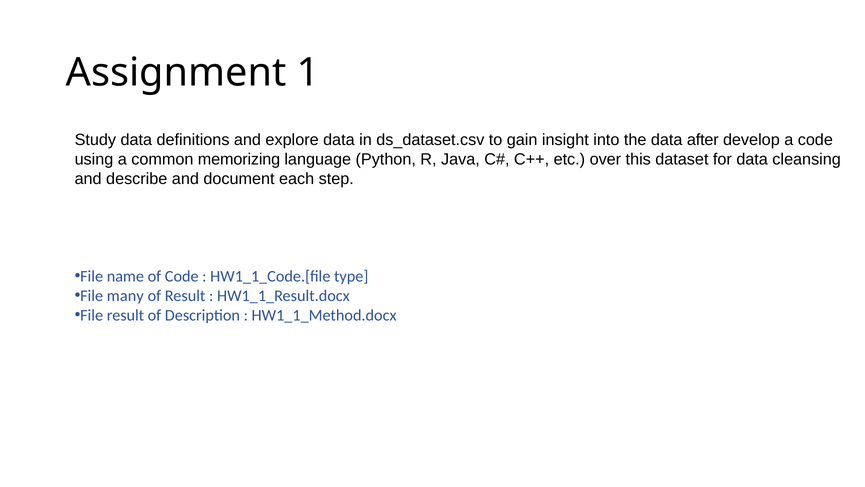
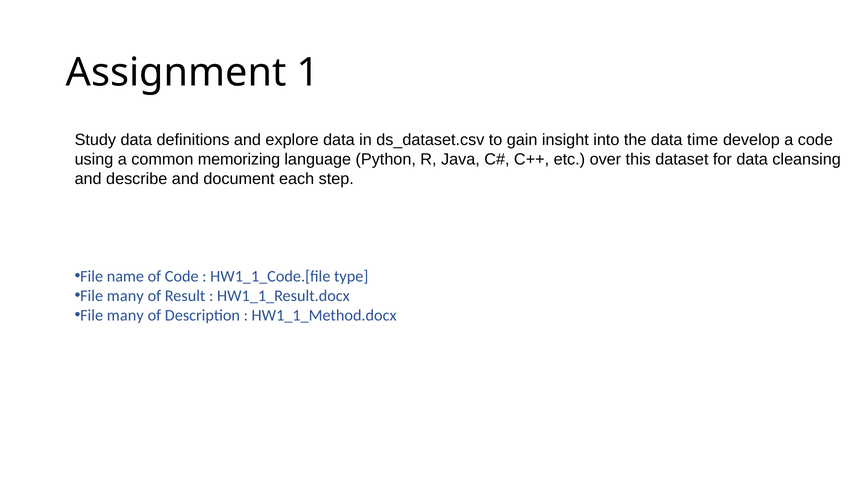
after: after -> time
result at (125, 315): result -> many
